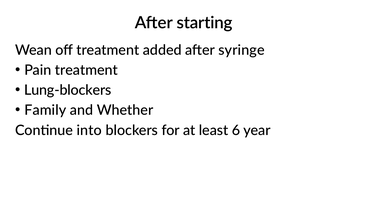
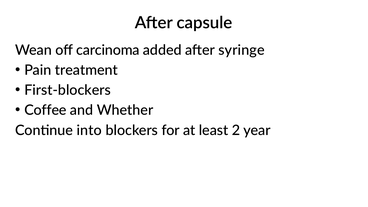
starting: starting -> capsule
off treatment: treatment -> carcinoma
Lung-blockers: Lung-blockers -> First-blockers
Family: Family -> Coffee
6: 6 -> 2
